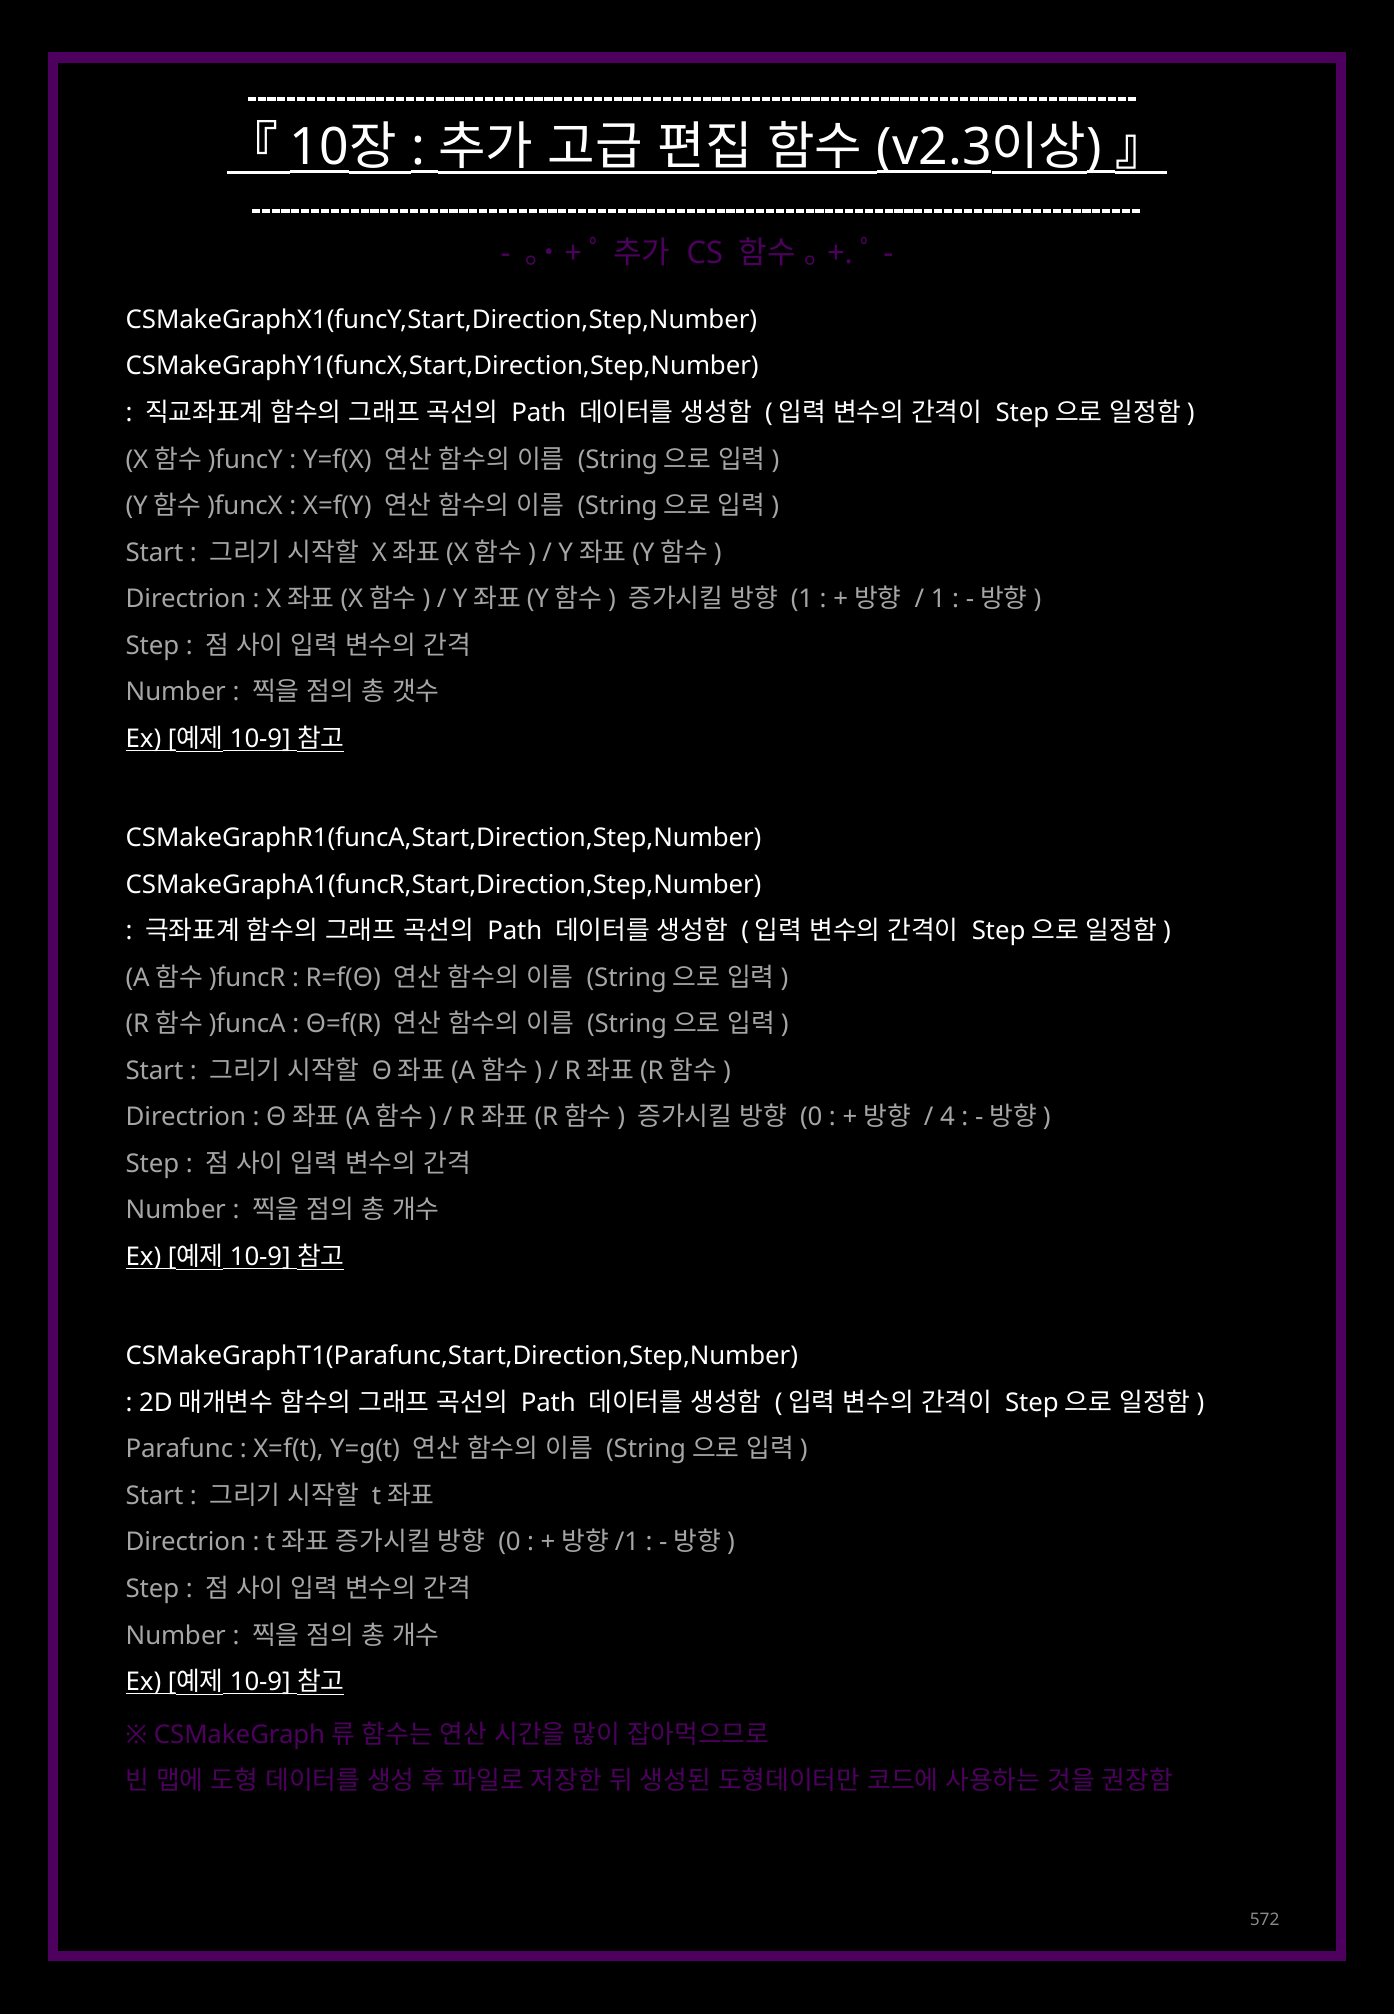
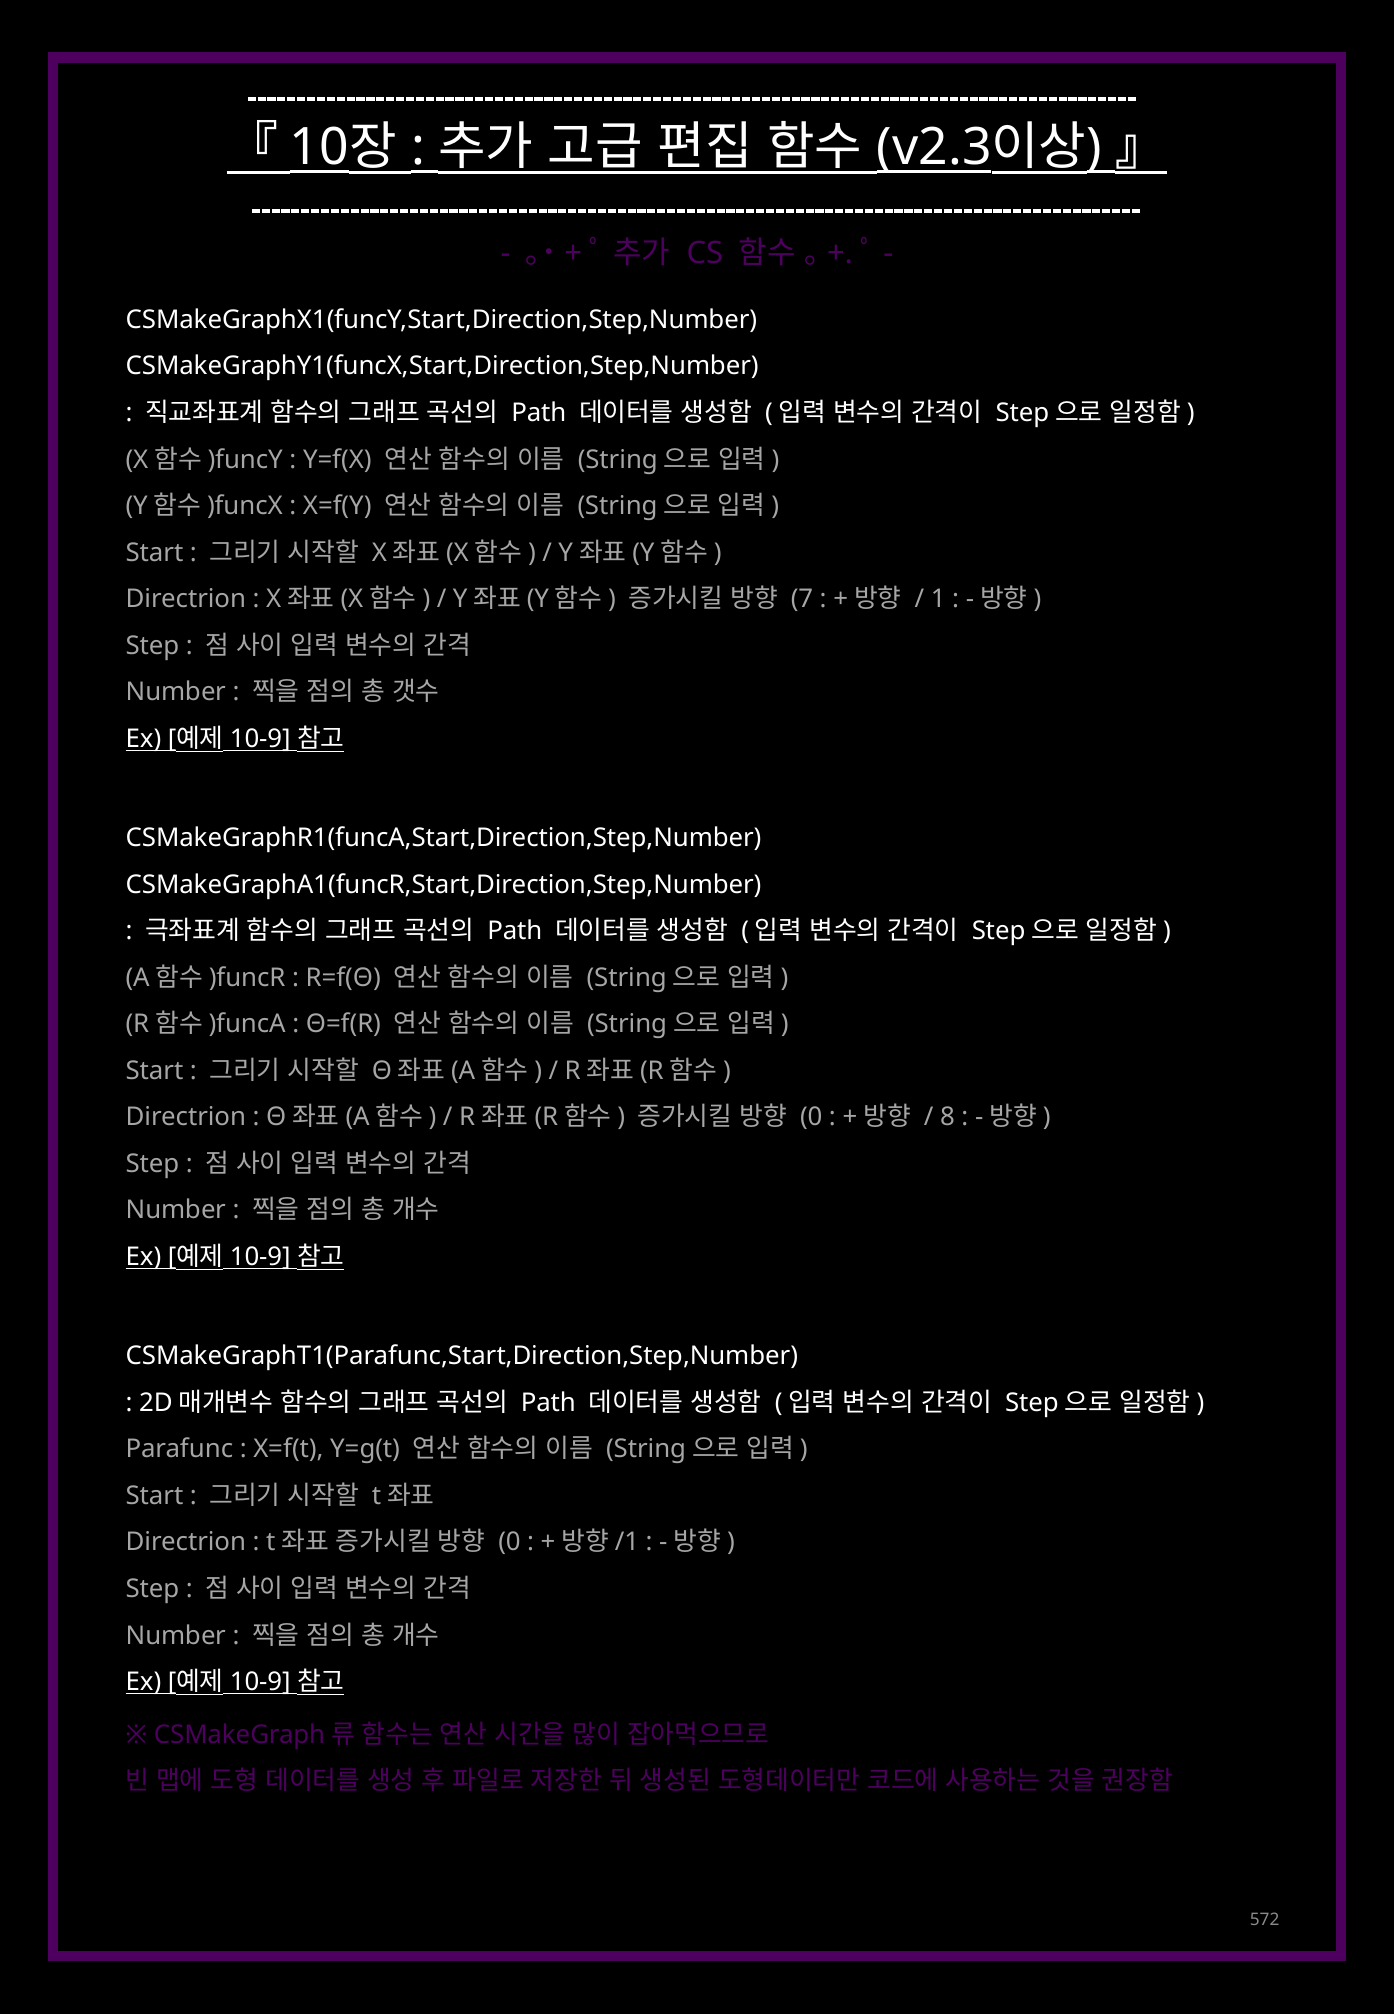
1 at (802, 599): 1 -> 7
4: 4 -> 8
